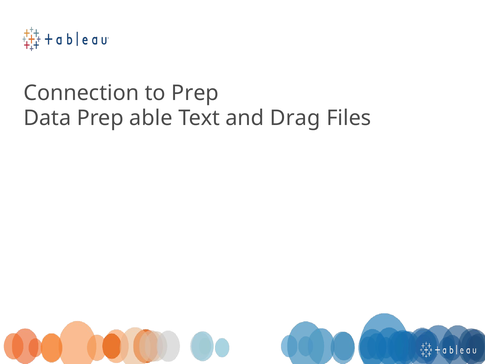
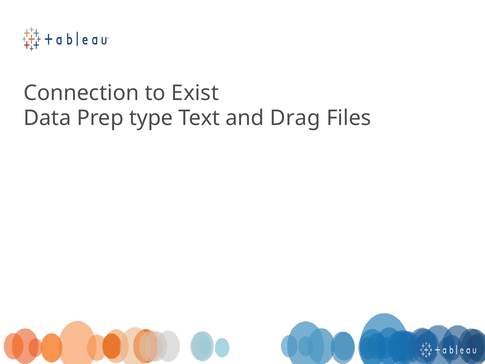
to Prep: Prep -> Exist
able: able -> type
